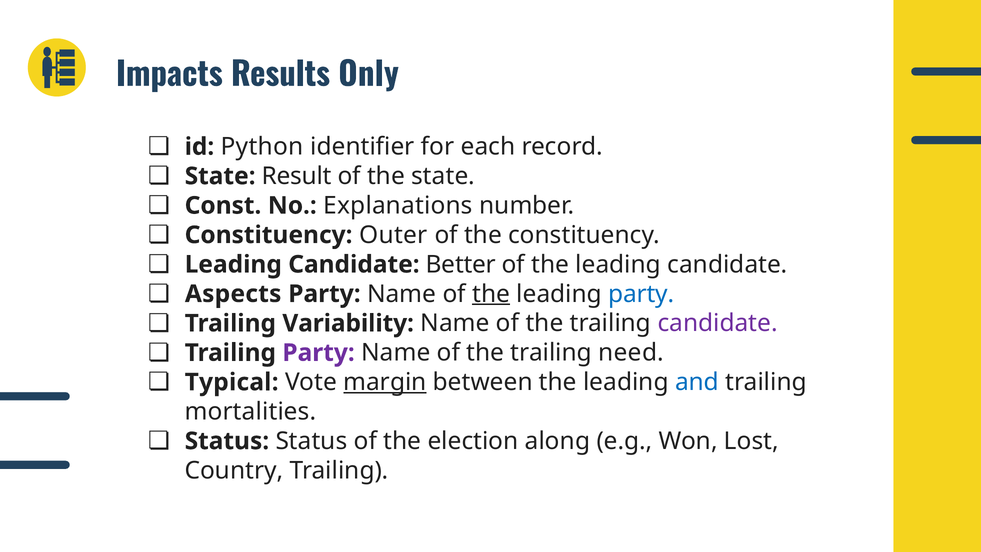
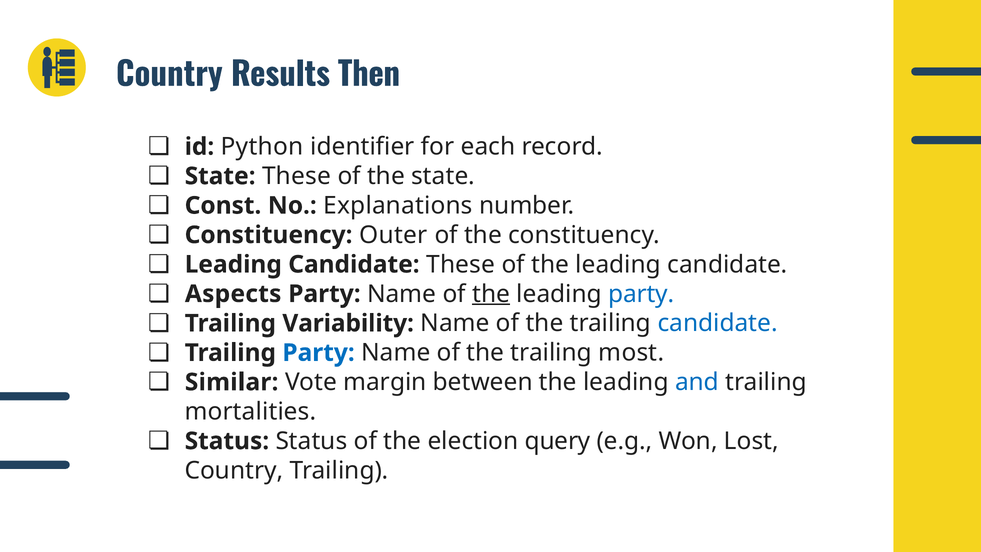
Impacts at (169, 75): Impacts -> Country
Only: Only -> Then
State Result: Result -> These
Candidate Better: Better -> These
candidate at (718, 323) colour: purple -> blue
Party at (319, 353) colour: purple -> blue
need: need -> most
Typical: Typical -> Similar
margin underline: present -> none
along: along -> query
